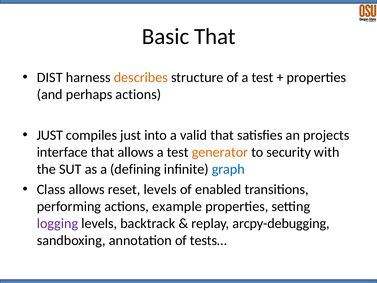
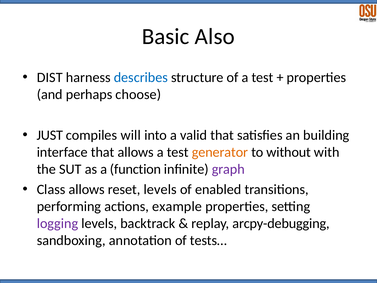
Basic That: That -> Also
describes colour: orange -> blue
perhaps actions: actions -> choose
compiles just: just -> will
projects: projects -> building
security: security -> without
defining: defining -> function
graph colour: blue -> purple
